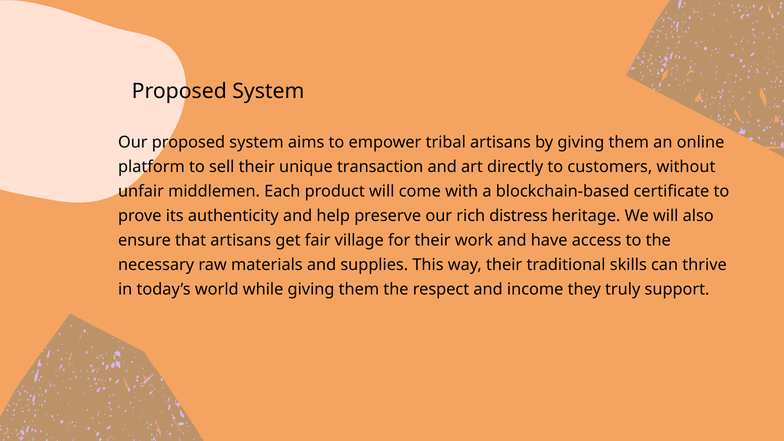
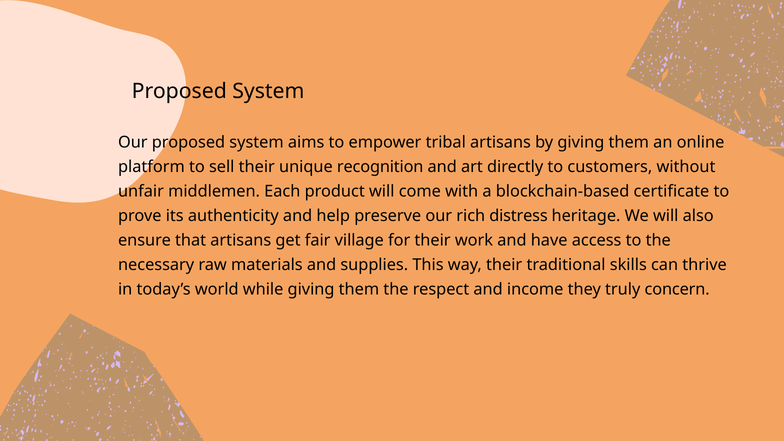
transaction: transaction -> recognition
support: support -> concern
